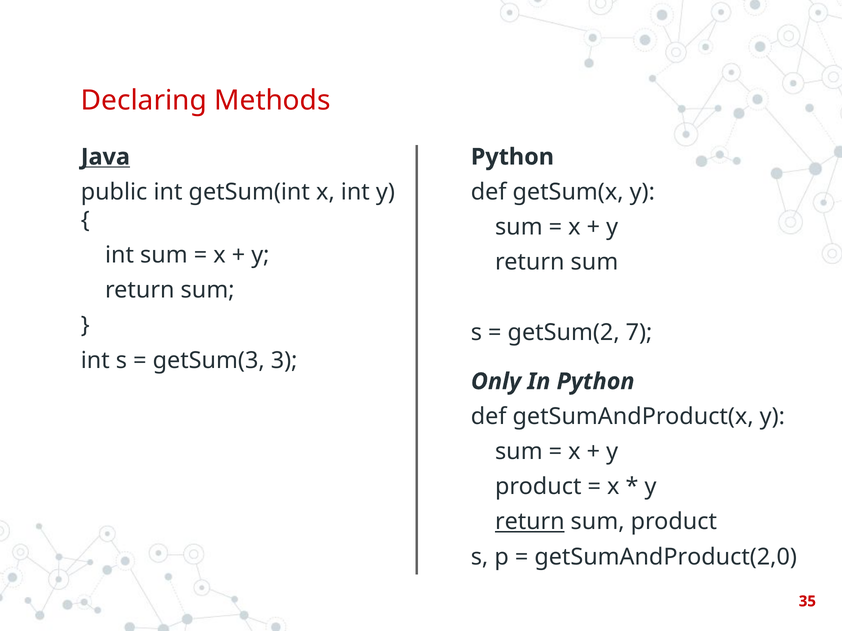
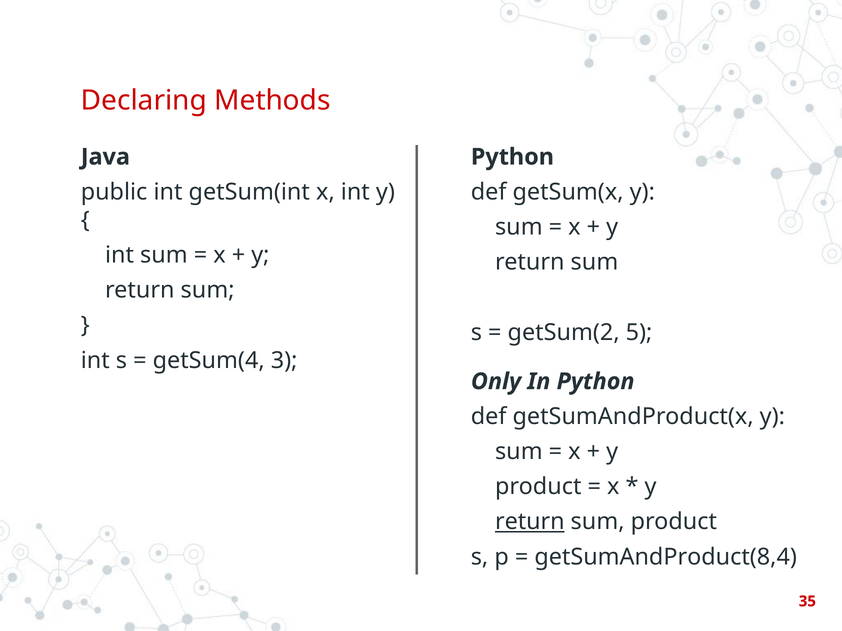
Java underline: present -> none
7: 7 -> 5
getSum(3: getSum(3 -> getSum(4
getSumAndProduct(2,0: getSumAndProduct(2,0 -> getSumAndProduct(8,4
